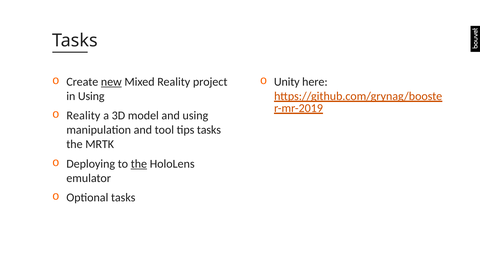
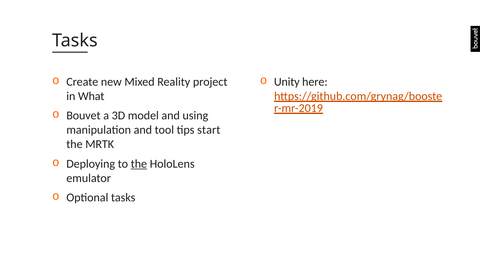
new underline: present -> none
in Using: Using -> What
Reality at (83, 116): Reality -> Bouvet
tips tasks: tasks -> start
